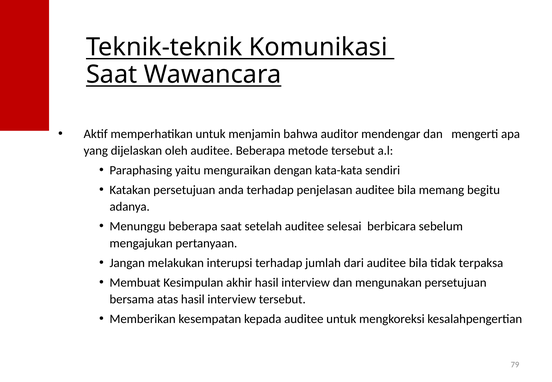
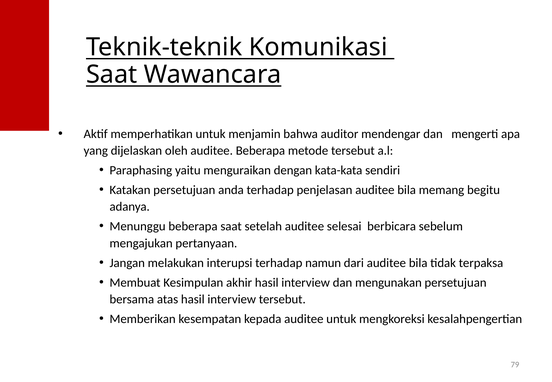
jumlah: jumlah -> namun
